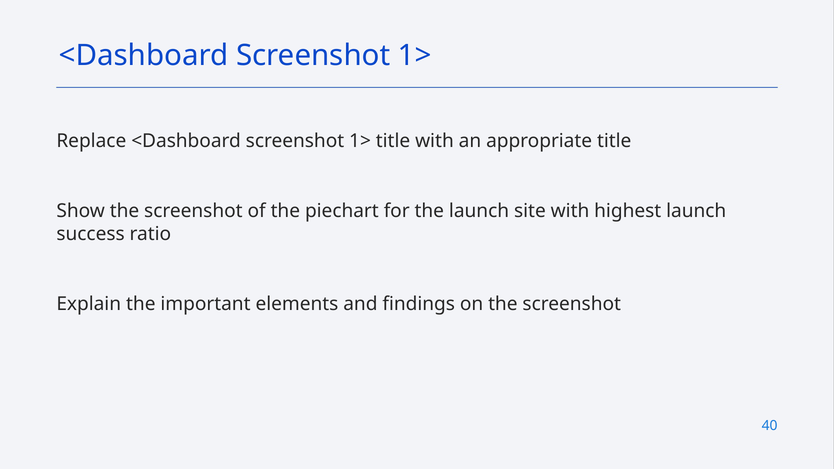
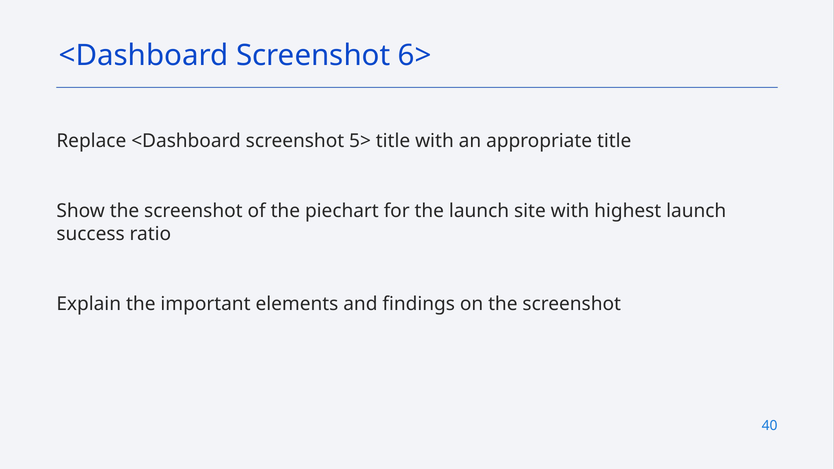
1> at (415, 56): 1> -> 6>
Replace <Dashboard screenshot 1>: 1> -> 5>
